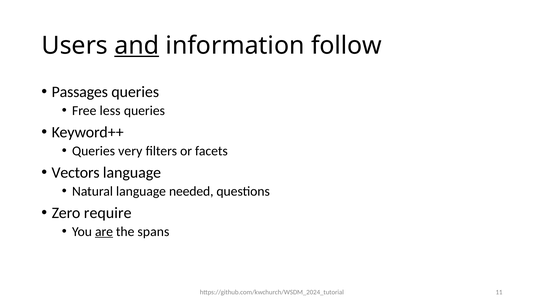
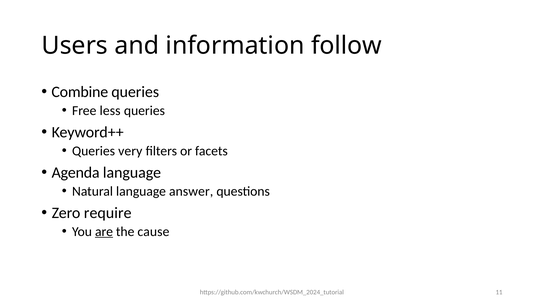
and underline: present -> none
Passages: Passages -> Combine
Vectors: Vectors -> Agenda
needed: needed -> answer
spans: spans -> cause
